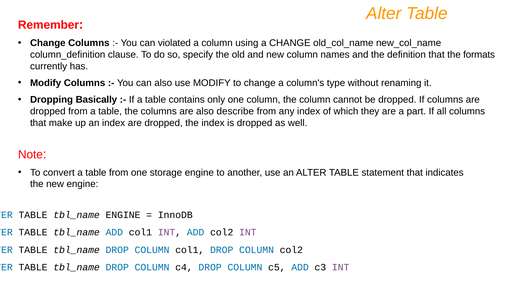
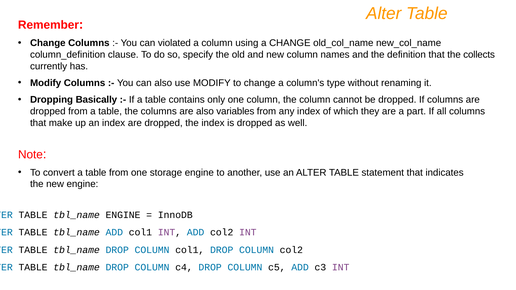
formats: formats -> collects
describe: describe -> variables
